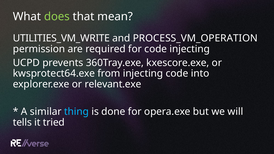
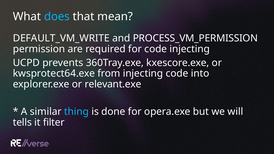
does colour: light green -> light blue
UTILITIES_VM_WRITE: UTILITIES_VM_WRITE -> DEFAULT_VM_WRITE
PROCESS_VM_OPERATION: PROCESS_VM_OPERATION -> PROCESS_VM_PERMISSION
tried: tried -> filter
